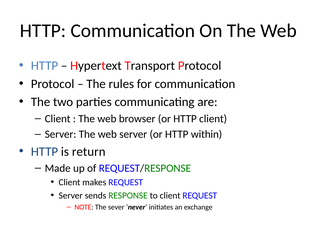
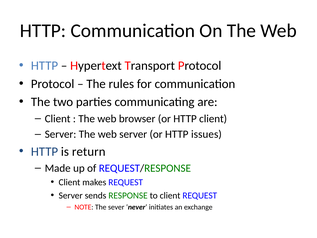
within: within -> issues
